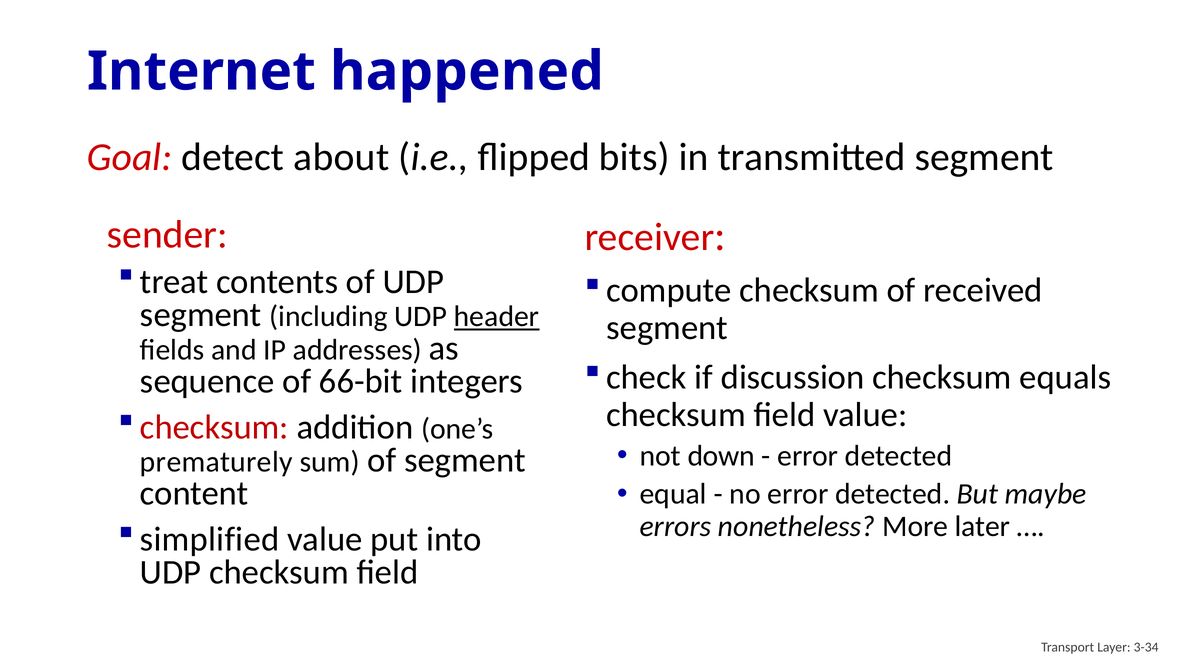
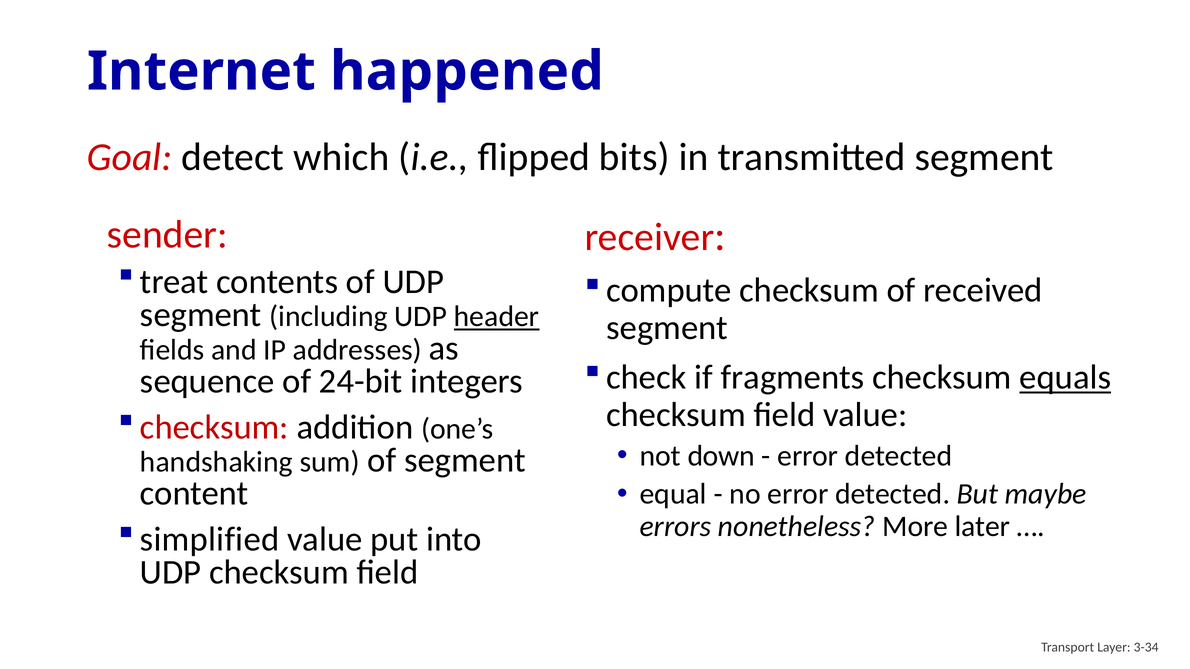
about: about -> which
discussion: discussion -> fragments
equals underline: none -> present
66-bit: 66-bit -> 24-bit
prematurely: prematurely -> handshaking
